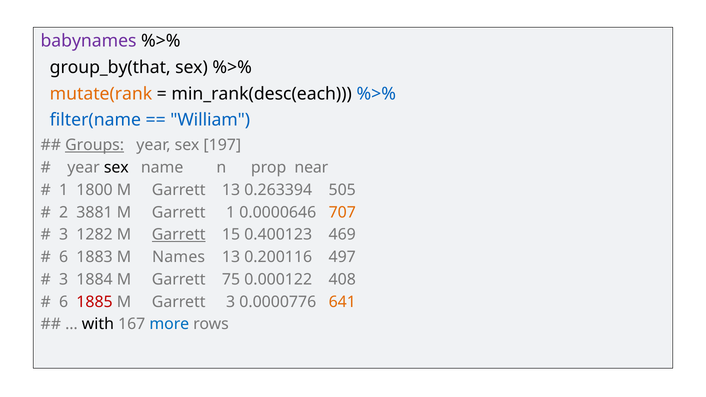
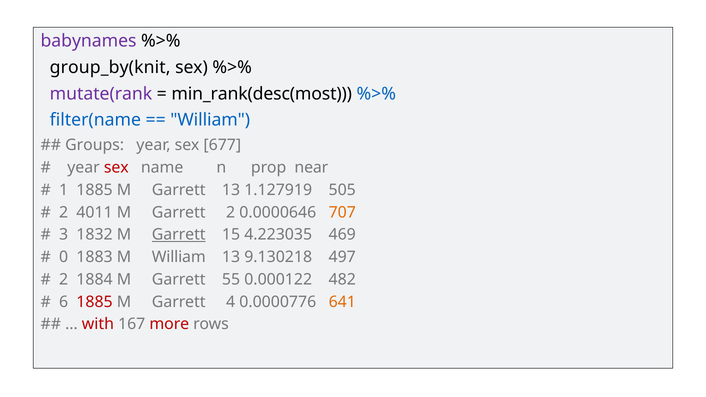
group_by(that: group_by(that -> group_by(knit
mutate(rank colour: orange -> purple
min_rank(desc(each: min_rank(desc(each -> min_rank(desc(most
Groups underline: present -> none
197: 197 -> 677
sex at (116, 168) colour: black -> red
1 1800: 1800 -> 1885
0.263394: 0.263394 -> 1.127919
3881: 3881 -> 4011
Garrett 1: 1 -> 2
1282: 1282 -> 1832
0.400123: 0.400123 -> 4.223035
6 at (64, 257): 6 -> 0
M Names: Names -> William
0.200116: 0.200116 -> 9.130218
3 at (64, 279): 3 -> 2
75: 75 -> 55
408: 408 -> 482
Garrett 3: 3 -> 4
with colour: black -> red
more colour: blue -> red
